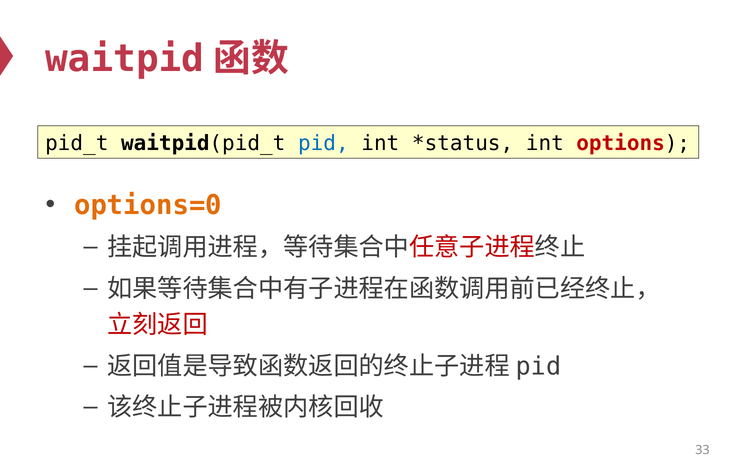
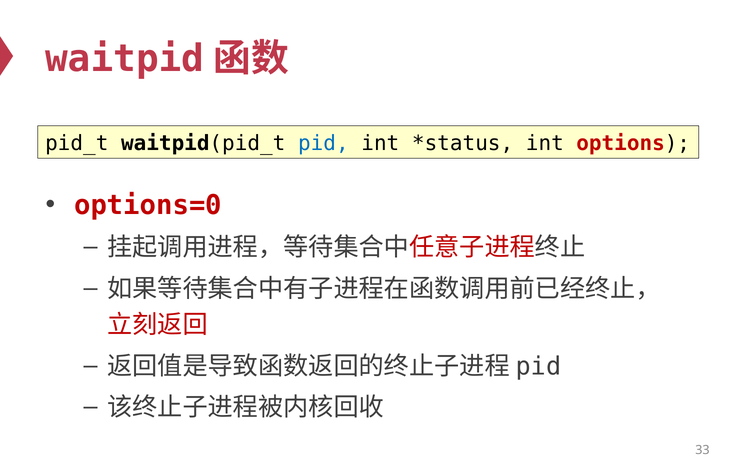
options=0 colour: orange -> red
